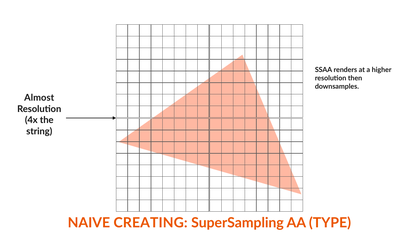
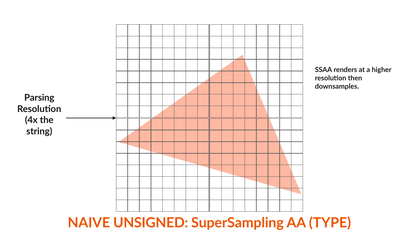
Almost: Almost -> Parsing
CREATING: CREATING -> UNSIGNED
